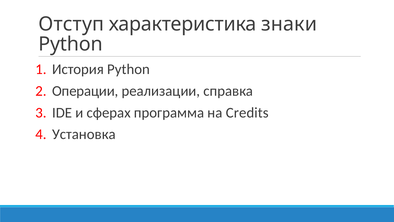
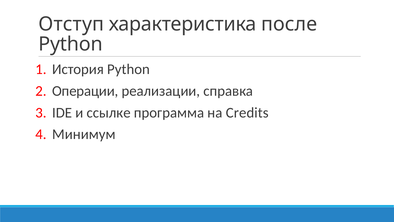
знаки: знаки -> после
сферах: сферах -> ссылке
Установка: Установка -> Минимум
